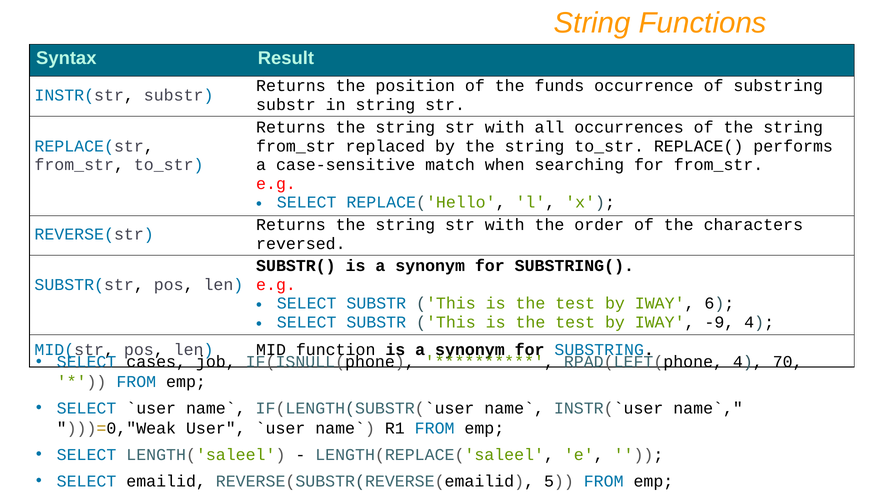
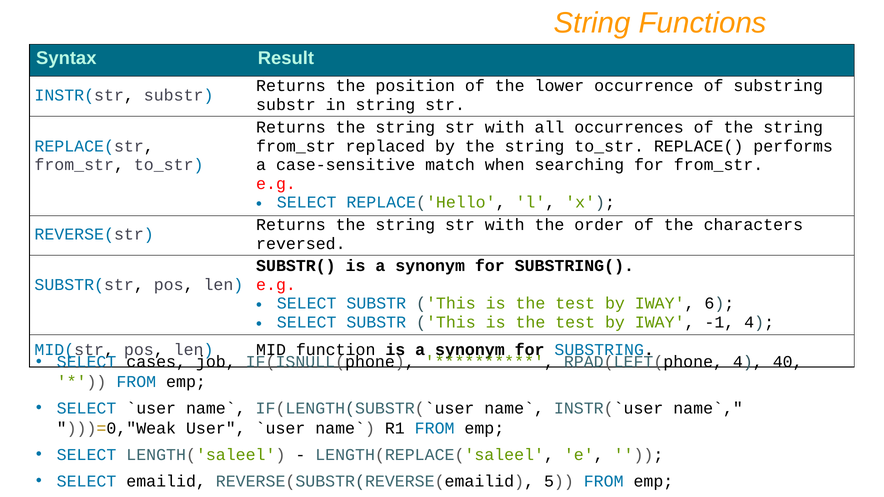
funds: funds -> lower
-9: -9 -> -1
70: 70 -> 40
